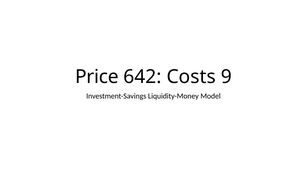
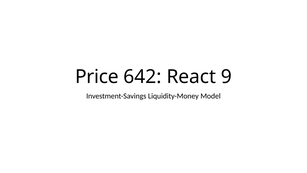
Costs: Costs -> React
